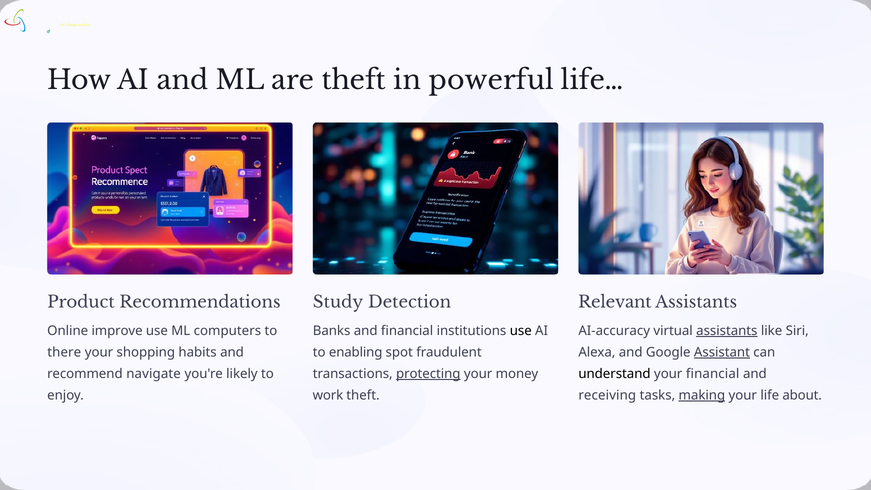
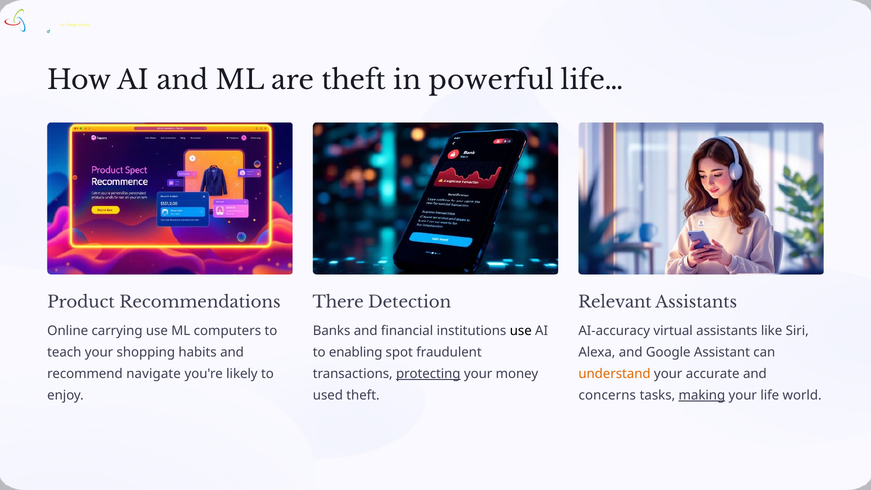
Study: Study -> There
improve: improve -> carrying
assistants at (727, 331) underline: present -> none
there: there -> teach
Assistant underline: present -> none
understand colour: black -> orange
your financial: financial -> accurate
work: work -> used
receiving: receiving -> concerns
about: about -> world
